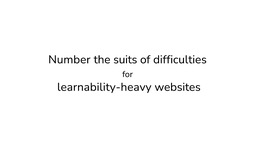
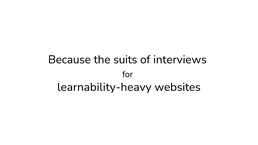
Number: Number -> Because
difficulties: difficulties -> interviews
